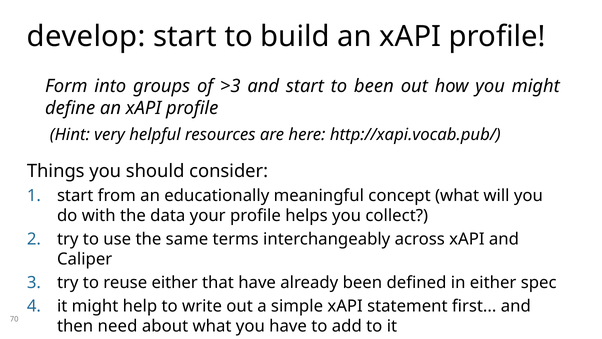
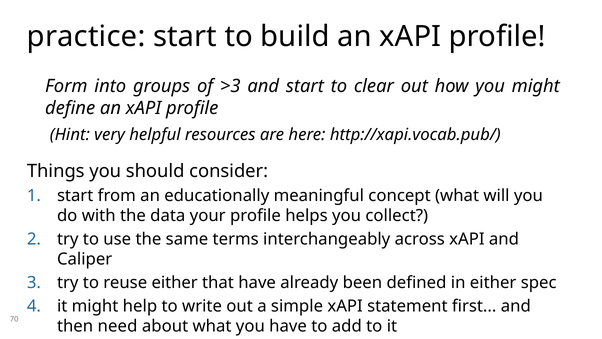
develop: develop -> practice
to been: been -> clear
